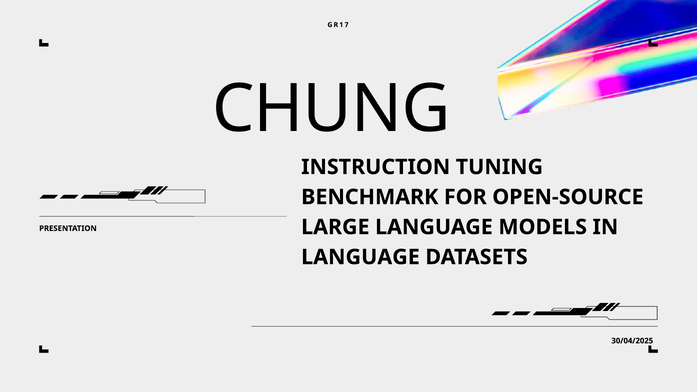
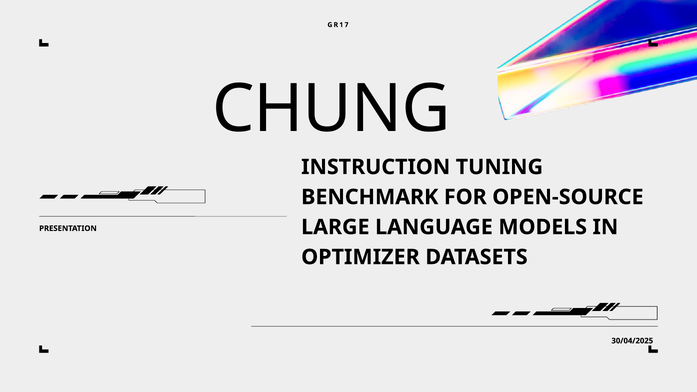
LANGUAGE at (360, 257): LANGUAGE -> OPTIMIZER
